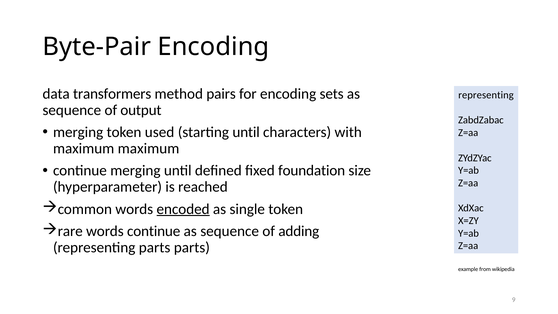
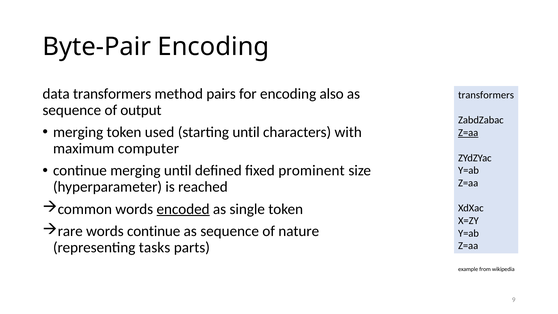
sets: sets -> also
representing at (486, 95): representing -> transformers
Z=aa at (468, 133) underline: none -> present
maximum maximum: maximum -> computer
foundation: foundation -> prominent
adding: adding -> nature
representing parts: parts -> tasks
